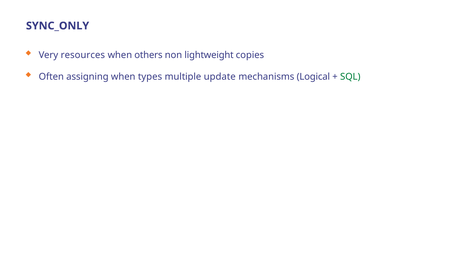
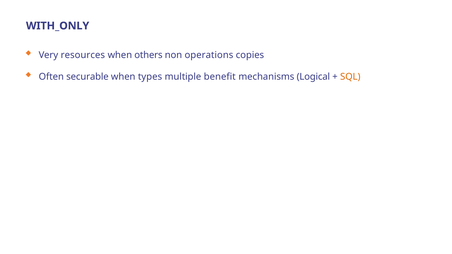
SYNC_ONLY: SYNC_ONLY -> WITH_ONLY
lightweight: lightweight -> operations
assigning: assigning -> securable
update: update -> benefit
SQL colour: green -> orange
